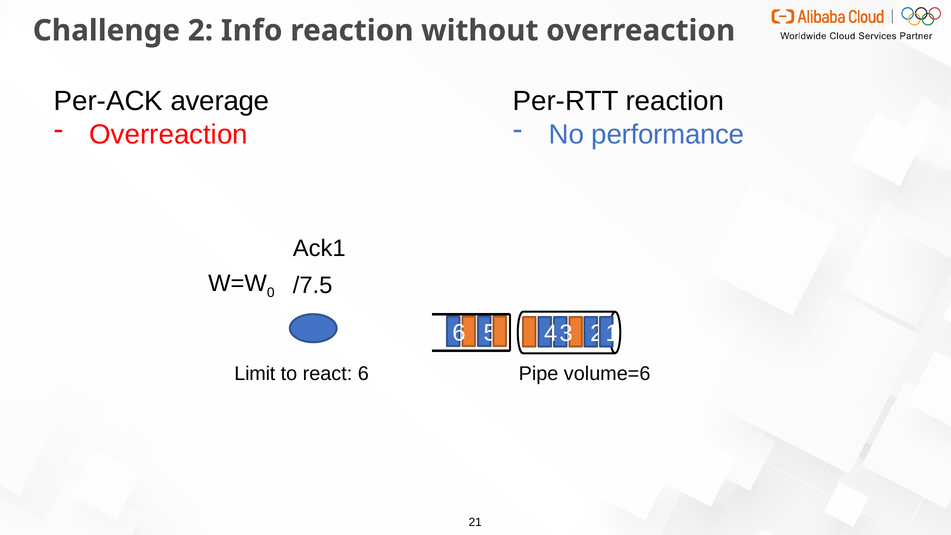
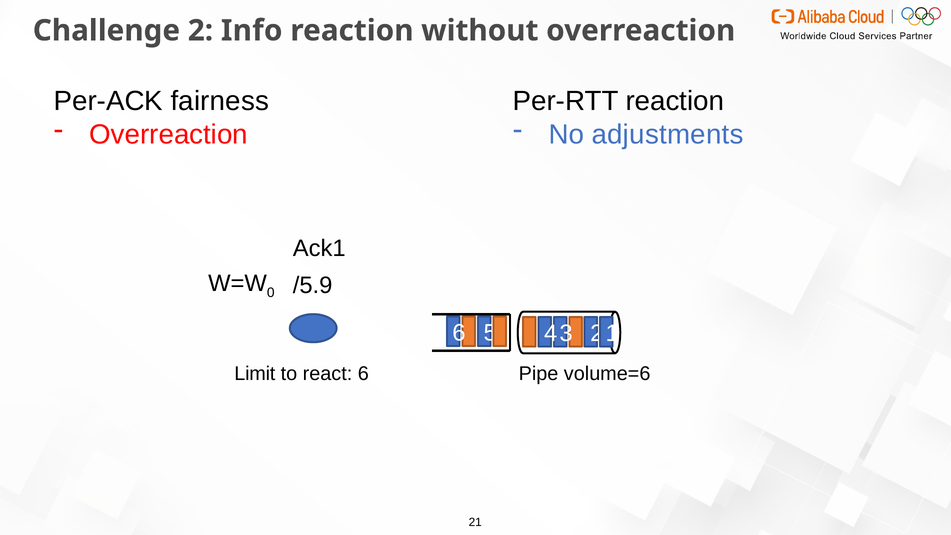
average: average -> fairness
performance: performance -> adjustments
/7.5: /7.5 -> /5.9
